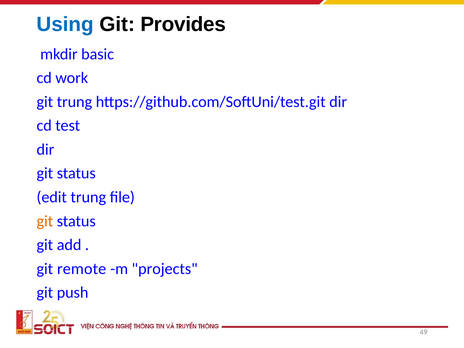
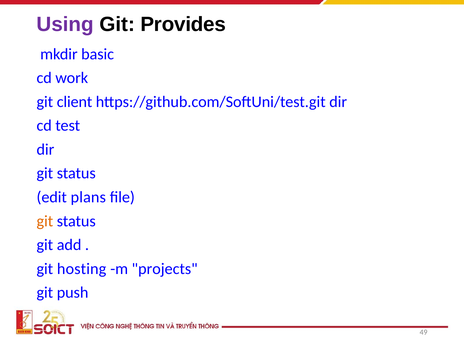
Using colour: blue -> purple
git trung: trung -> client
edit trung: trung -> plans
remote: remote -> hosting
